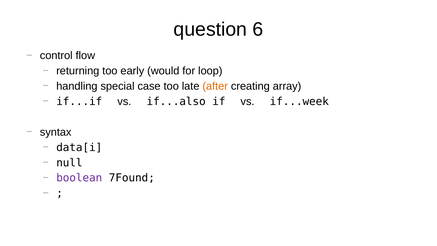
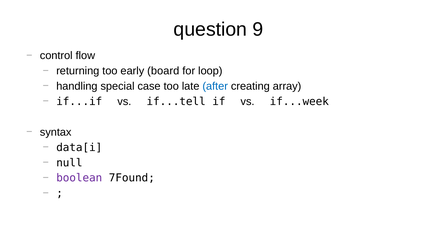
6: 6 -> 9
would: would -> board
after colour: orange -> blue
if...also: if...also -> if...tell
